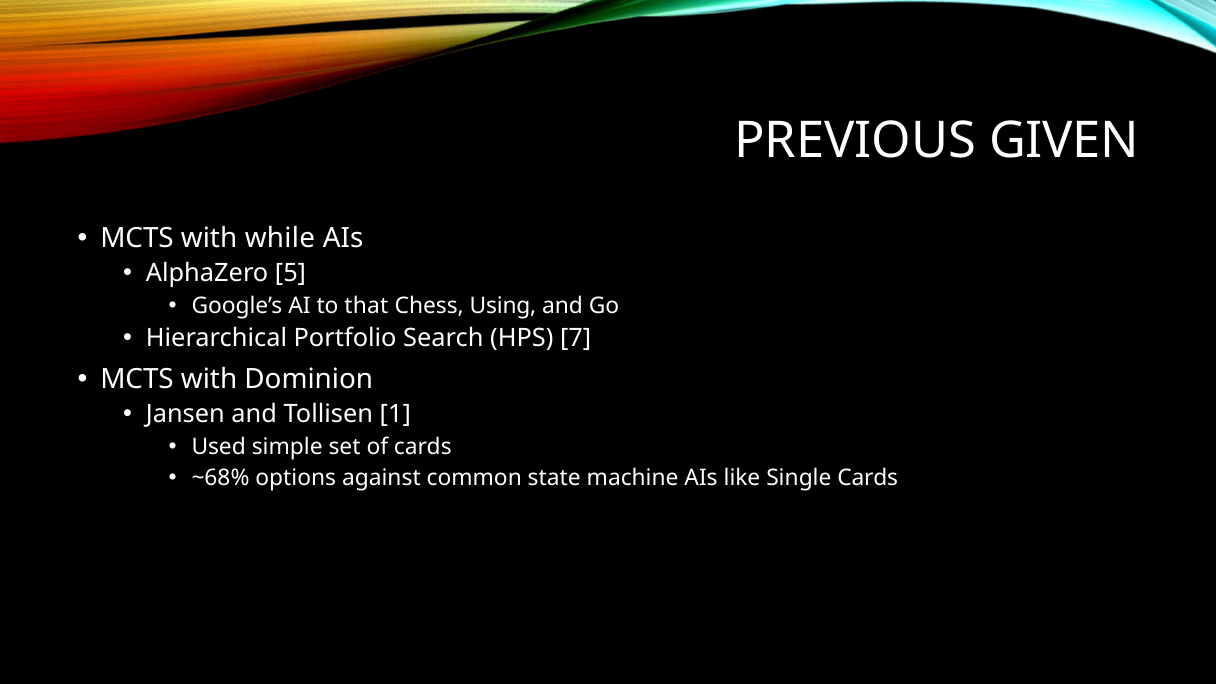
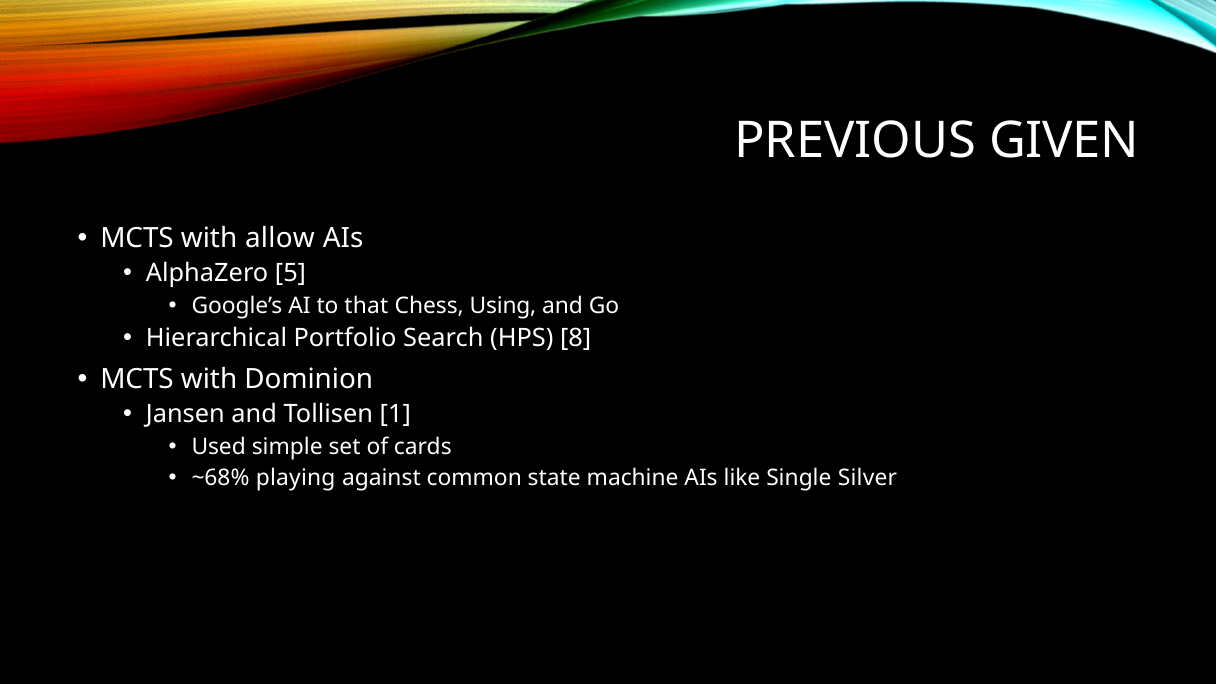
while: while -> allow
7: 7 -> 8
options: options -> playing
Single Cards: Cards -> Silver
